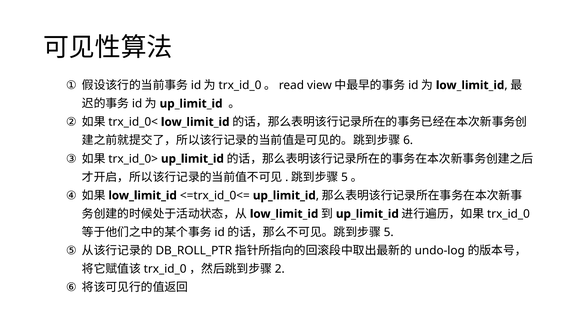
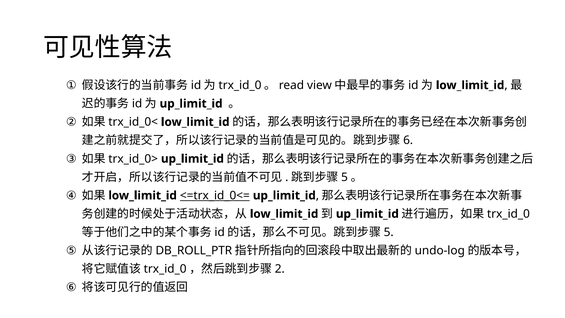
<=trx_id_0<= underline: none -> present
